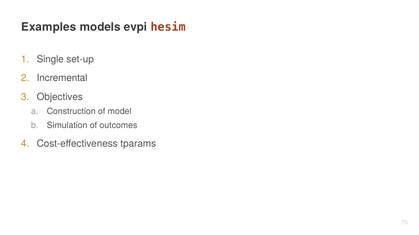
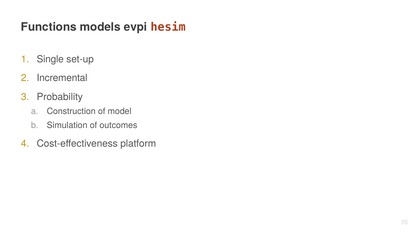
Examples: Examples -> Functions
Objectives: Objectives -> Probability
tparams: tparams -> platform
